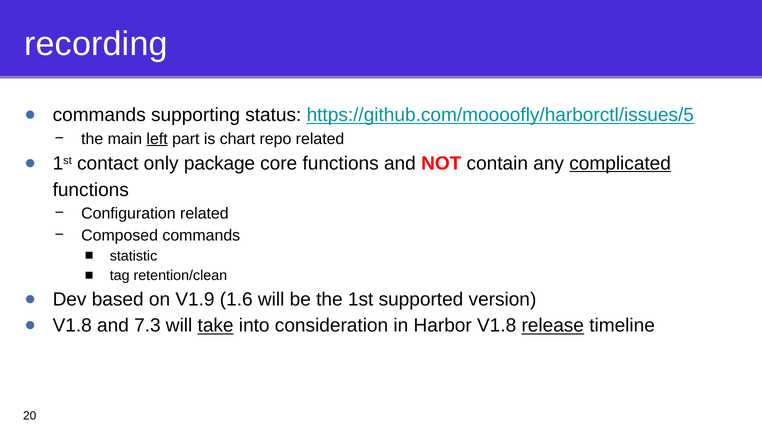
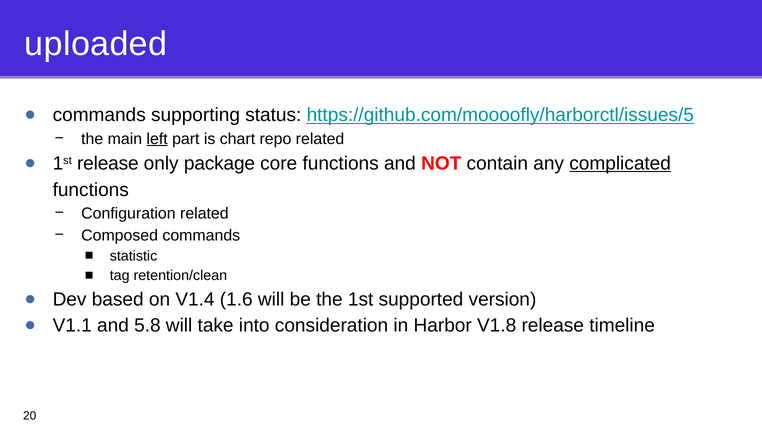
recording: recording -> uploaded
1st contact: contact -> release
V1.9: V1.9 -> V1.4
V1.8 at (72, 325): V1.8 -> V1.1
7.3: 7.3 -> 5.8
take underline: present -> none
release at (553, 325) underline: present -> none
